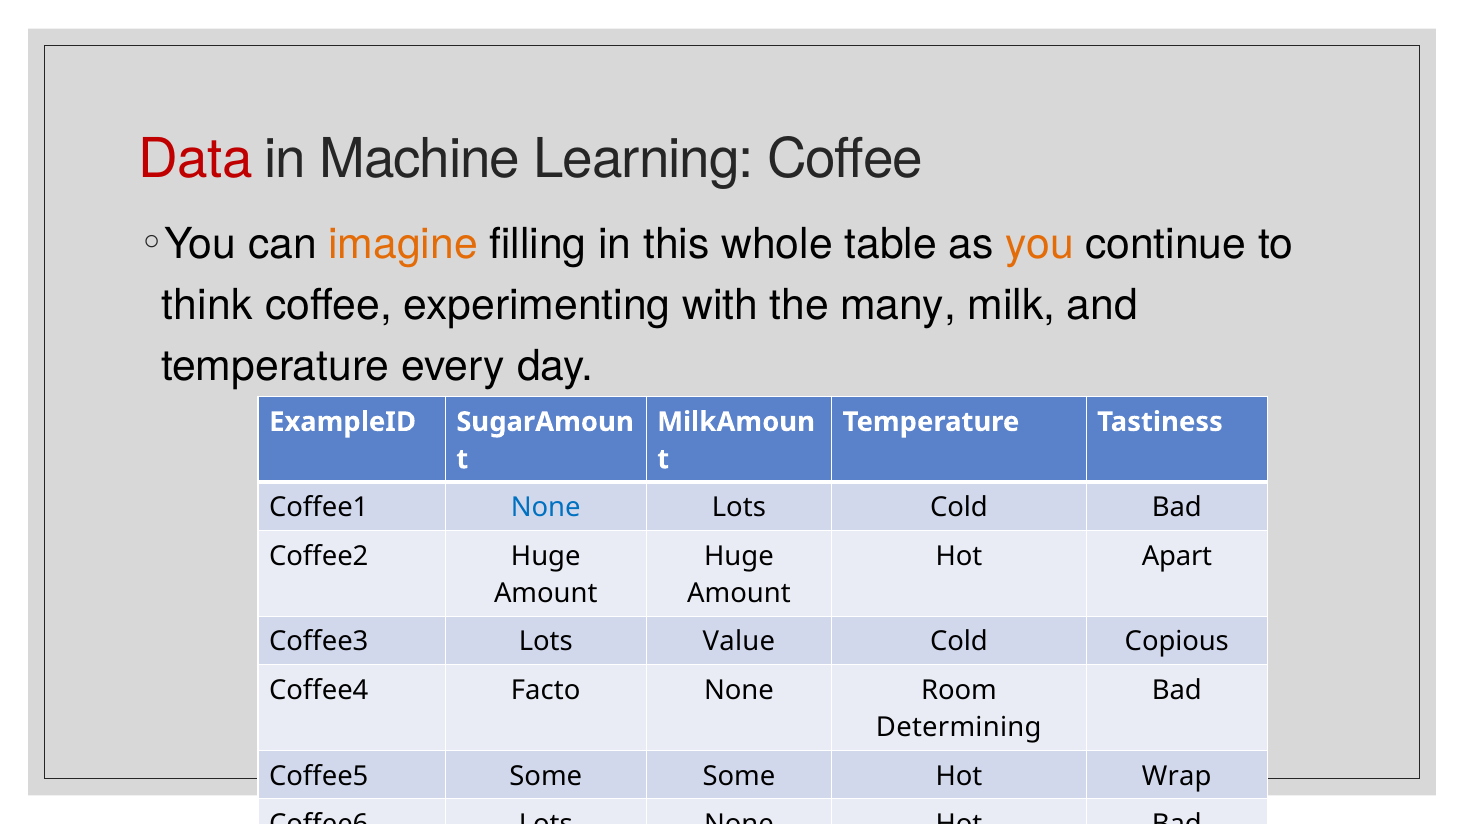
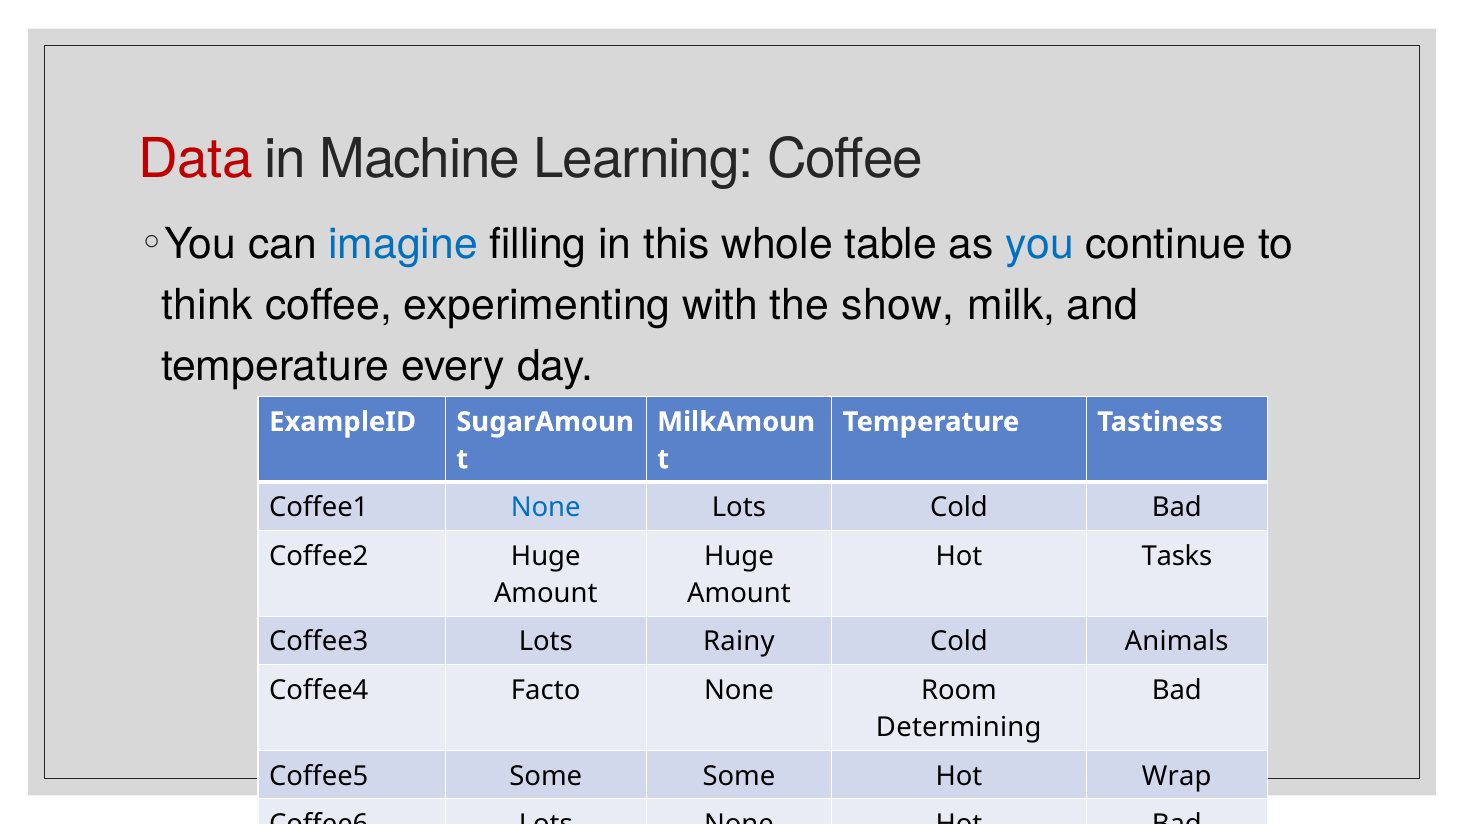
imagine colour: orange -> blue
you colour: orange -> blue
many: many -> show
Apart: Apart -> Tasks
Value: Value -> Rainy
Copious: Copious -> Animals
